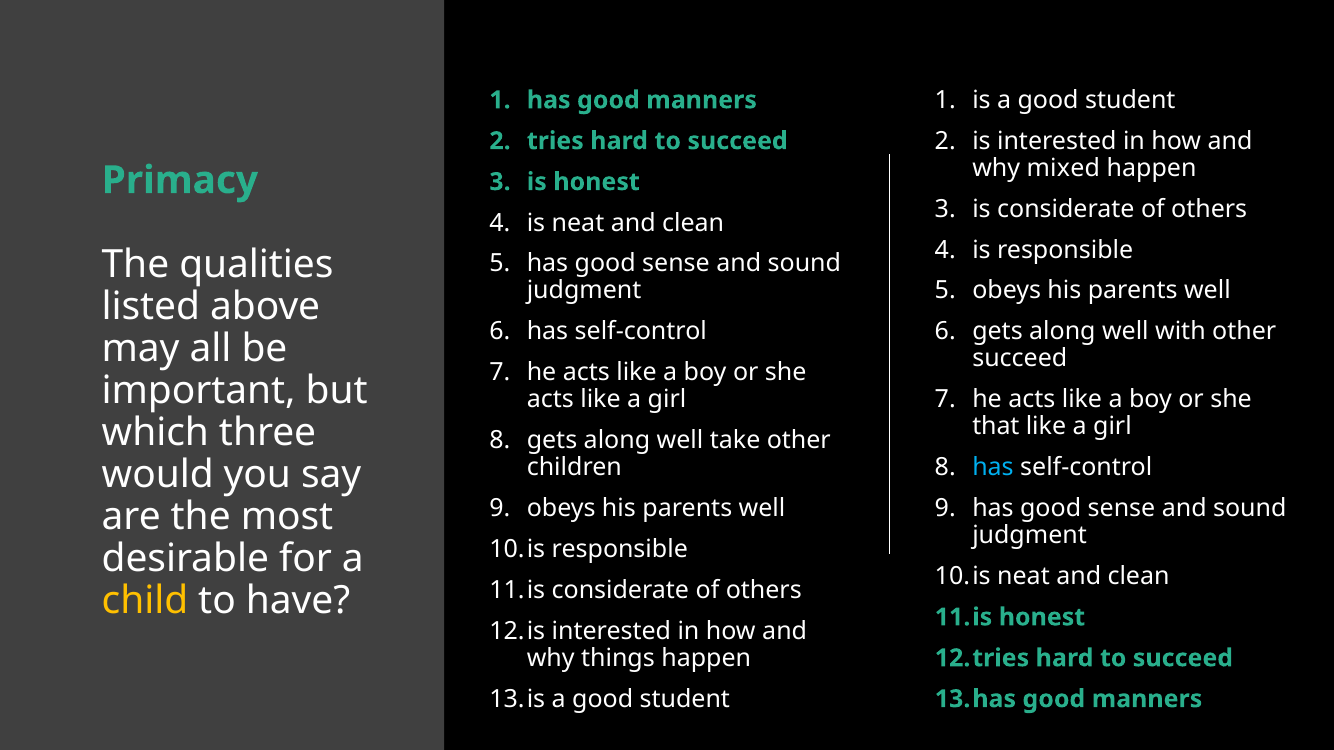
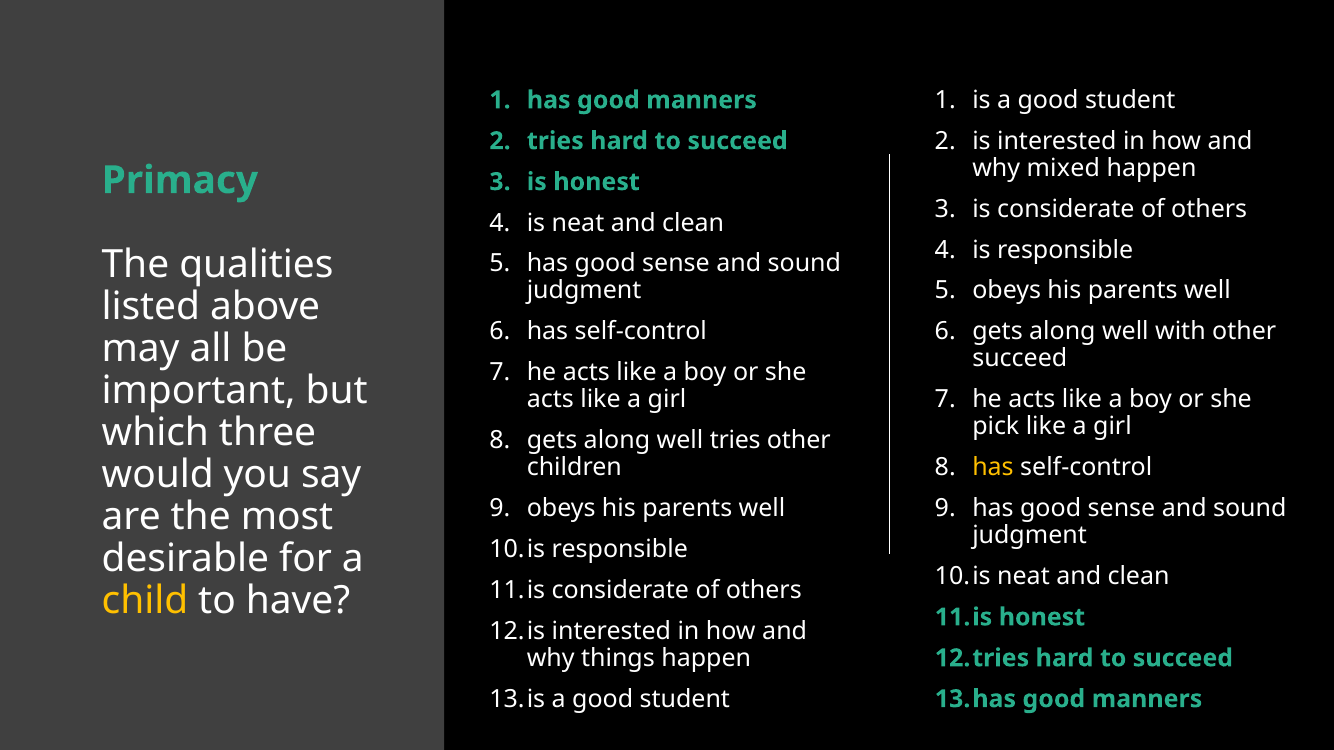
that: that -> pick
well take: take -> tries
has at (993, 468) colour: light blue -> yellow
